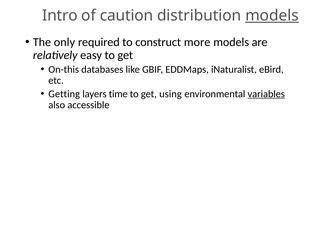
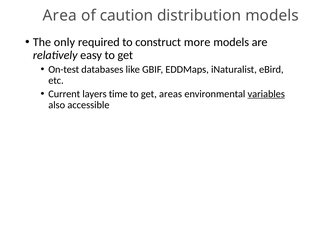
Intro: Intro -> Area
models at (272, 16) underline: present -> none
On-this: On-this -> On-test
Getting: Getting -> Current
using: using -> areas
